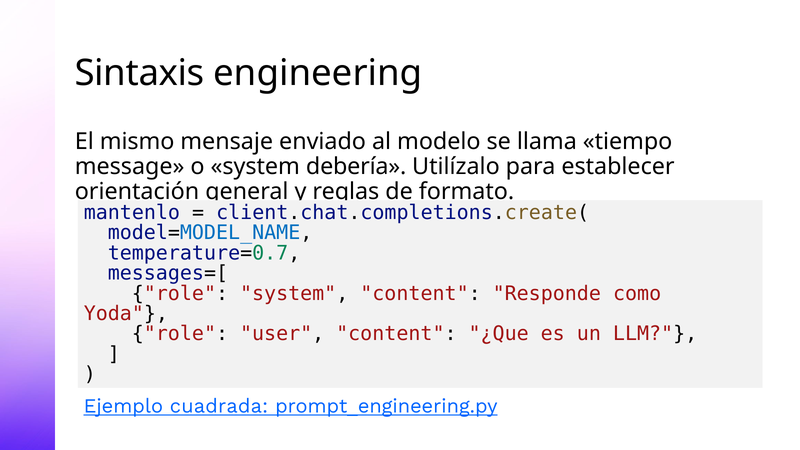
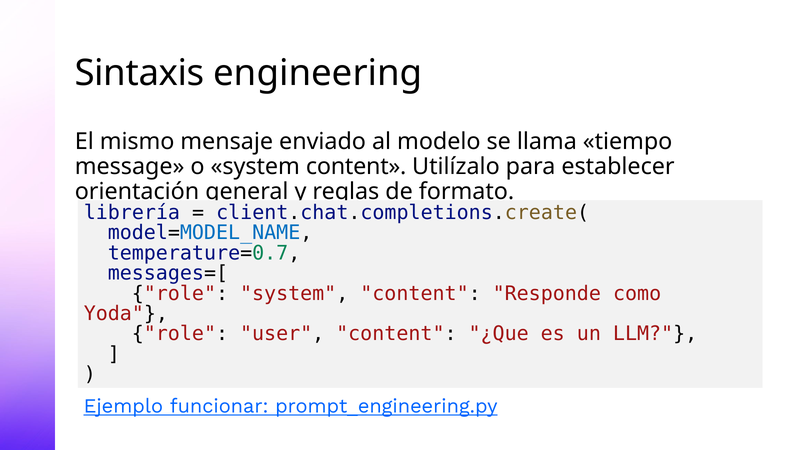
o system debería: debería -> content
mantenlo: mantenlo -> librería
cuadrada: cuadrada -> funcionar
